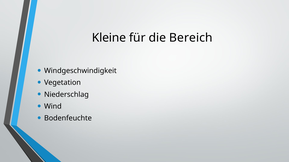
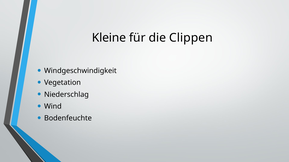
Bereich: Bereich -> Clippen
